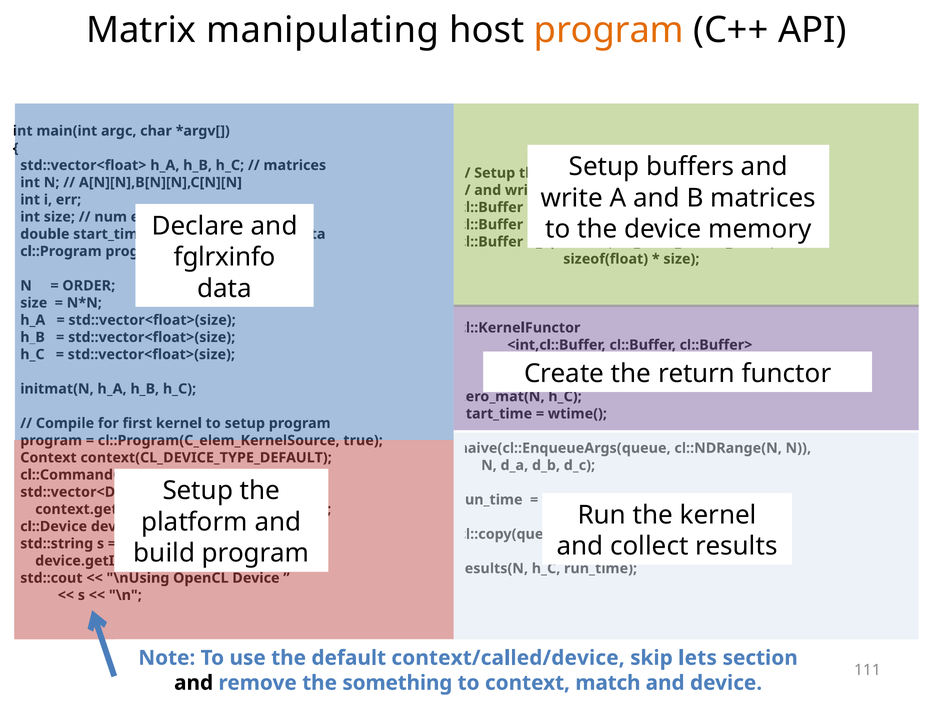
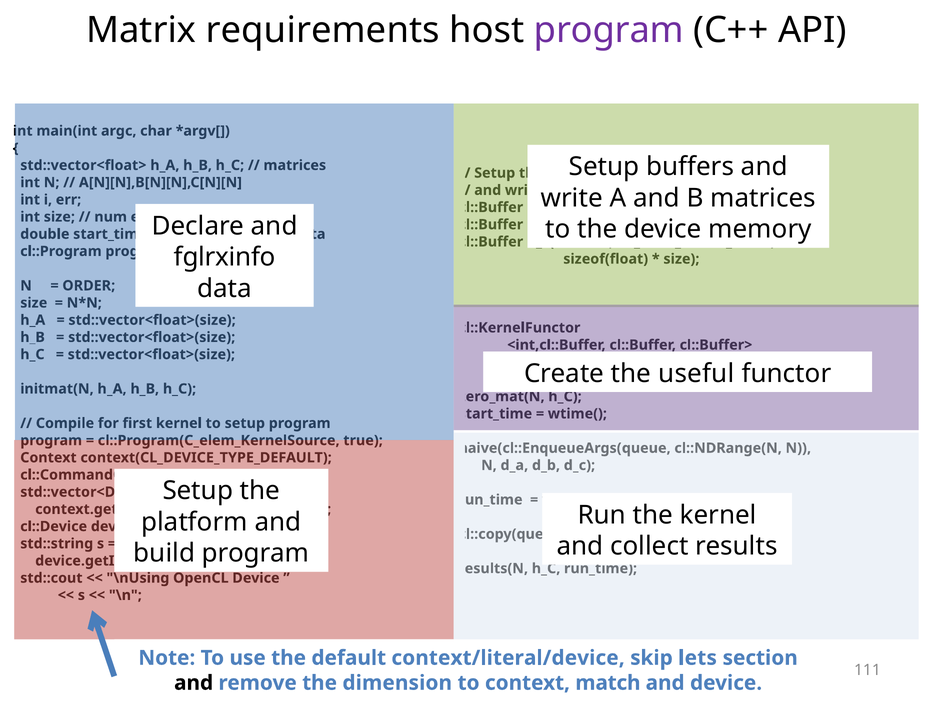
manipulating: manipulating -> requirements
program at (609, 30) colour: orange -> purple
return: return -> useful
context/called/device: context/called/device -> context/literal/device
something: something -> dimension
